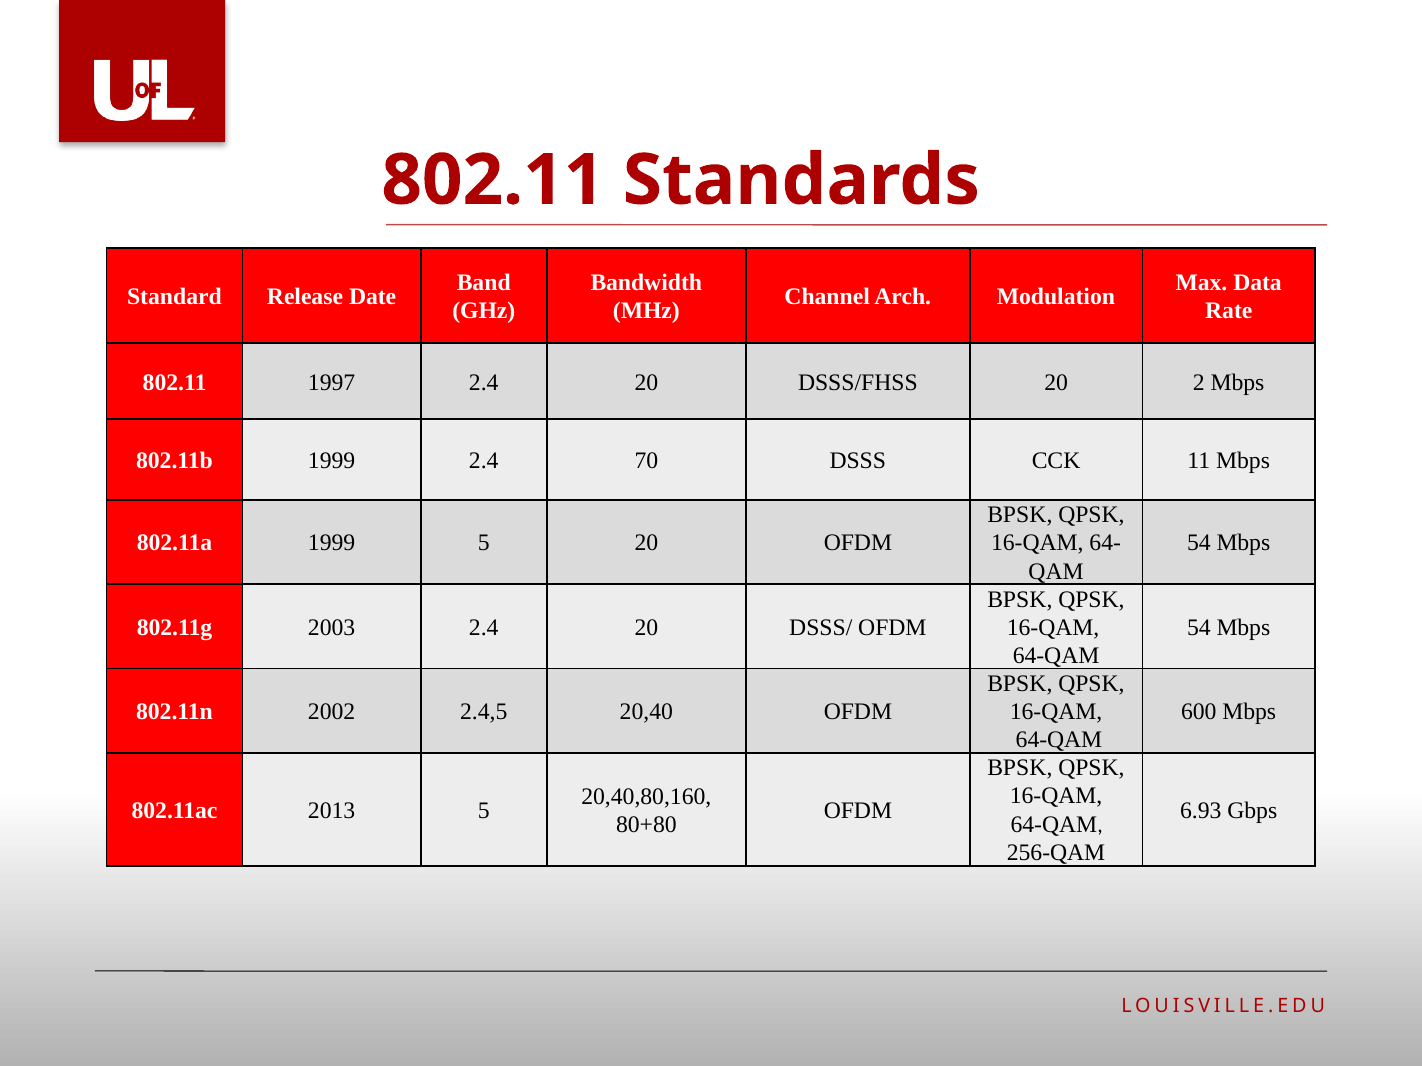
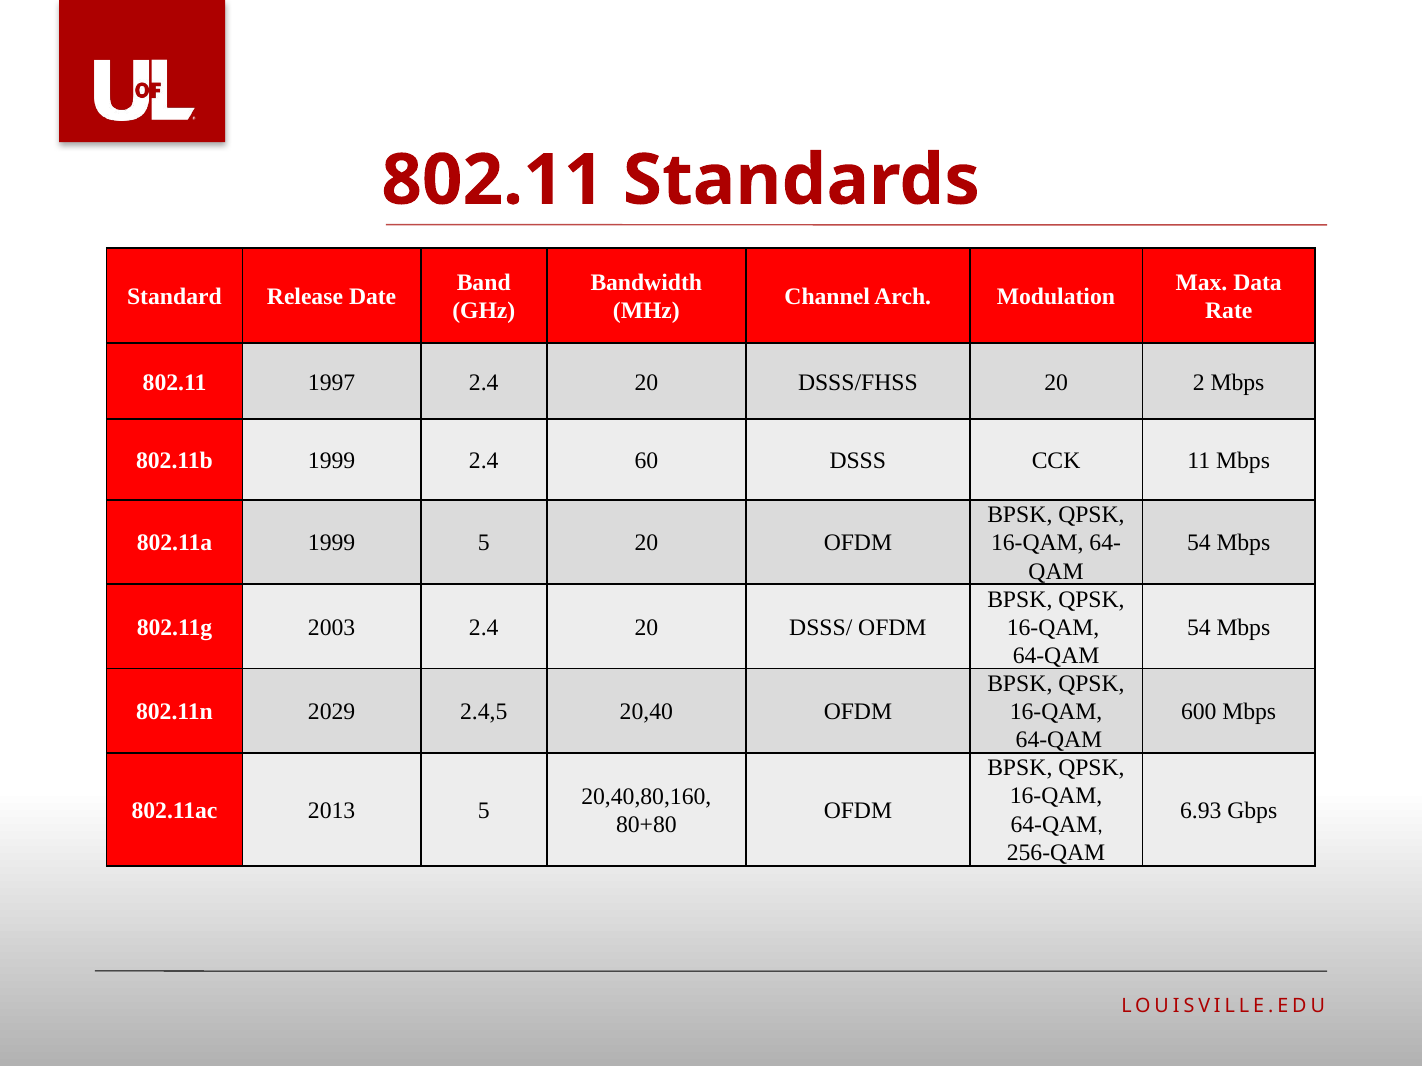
70: 70 -> 60
2002: 2002 -> 2029
